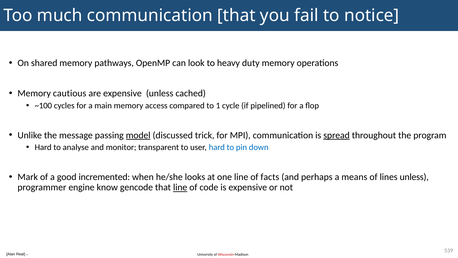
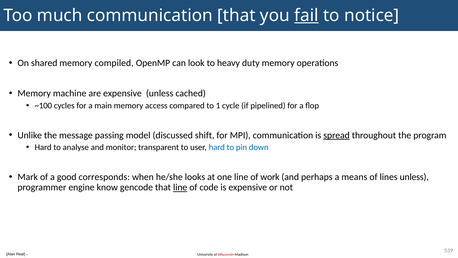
fail underline: none -> present
pathways: pathways -> compiled
cautious: cautious -> machine
model underline: present -> none
trick: trick -> shift
incremented: incremented -> corresponds
facts: facts -> work
